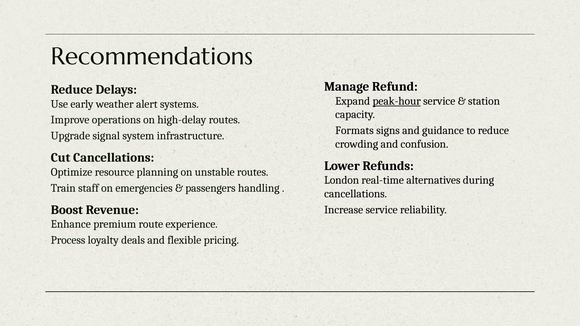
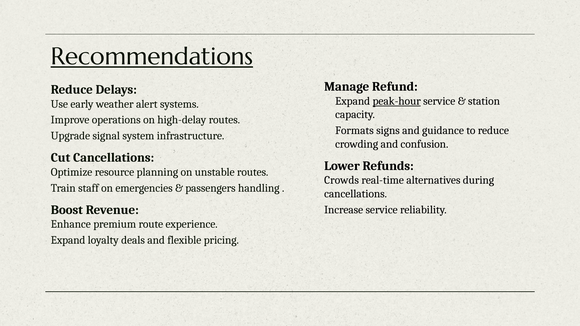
Recommendations underline: none -> present
London: London -> Crowds
Process at (68, 240): Process -> Expand
